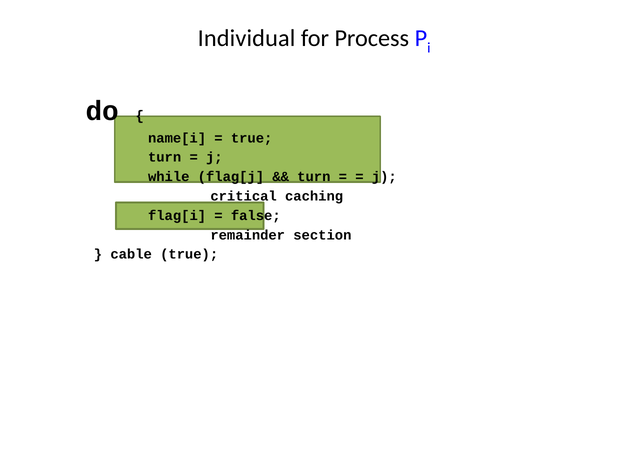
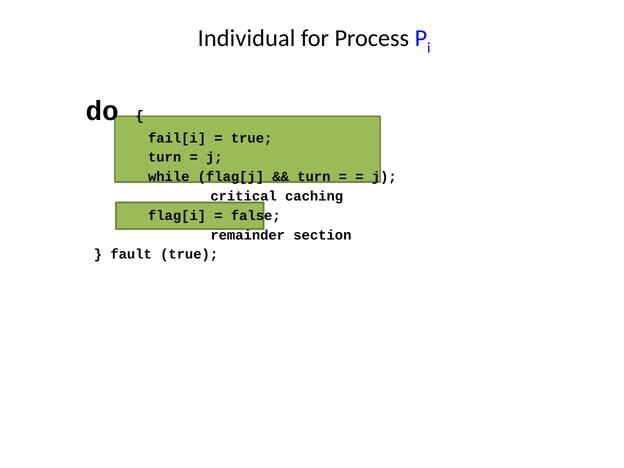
name[i: name[i -> fail[i
cable: cable -> fault
